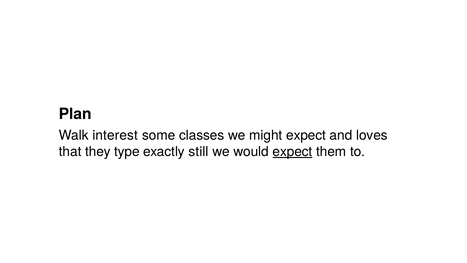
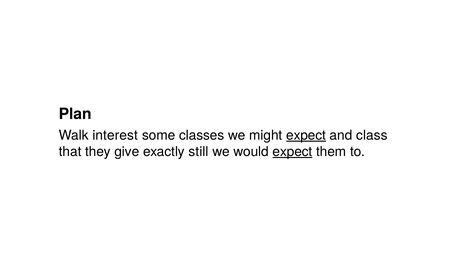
expect at (306, 135) underline: none -> present
loves: loves -> class
type: type -> give
